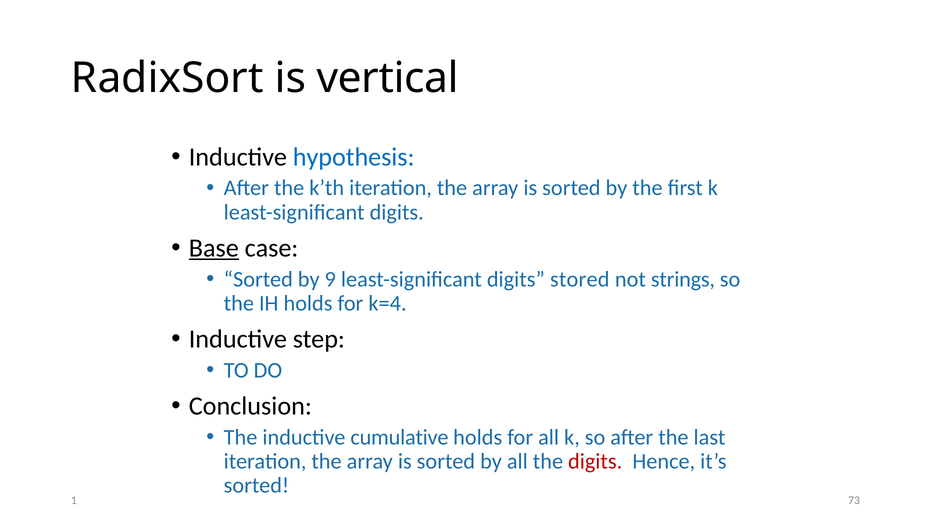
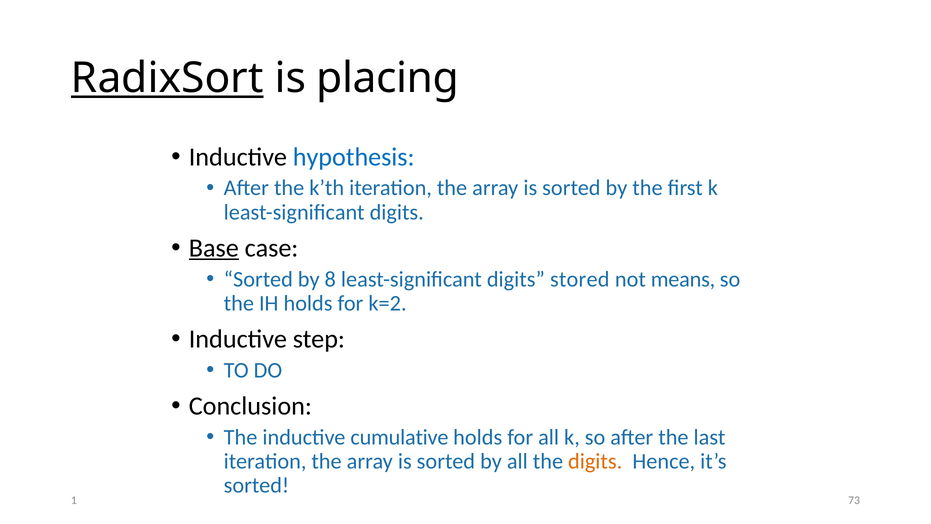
RadixSort underline: none -> present
vertical: vertical -> placing
9: 9 -> 8
strings: strings -> means
k=4: k=4 -> k=2
digits at (595, 461) colour: red -> orange
